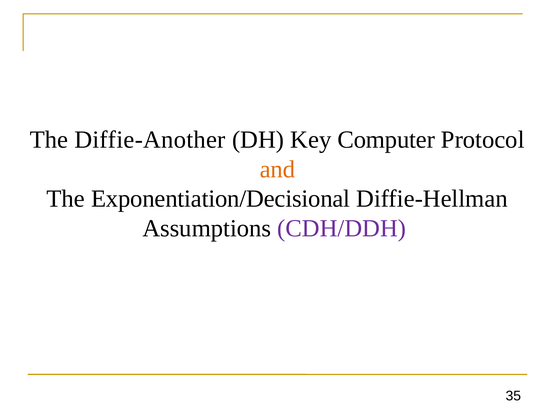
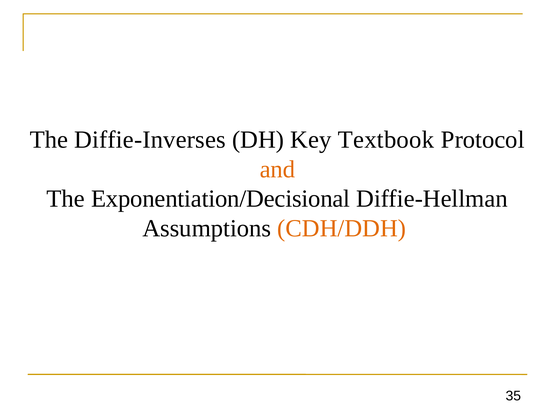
Diffie-Another: Diffie-Another -> Diffie-Inverses
Computer: Computer -> Textbook
CDH/DDH colour: purple -> orange
